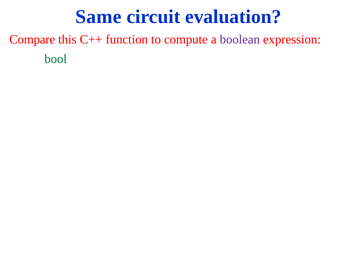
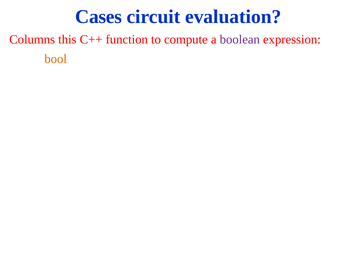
Same: Same -> Cases
Compare: Compare -> Columns
bool at (56, 59) colour: green -> orange
